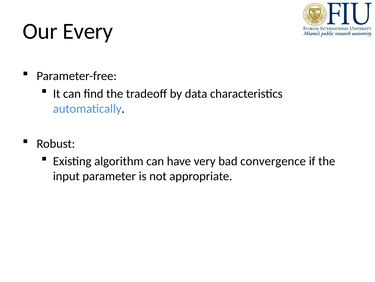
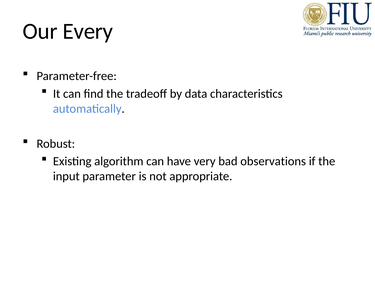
convergence: convergence -> observations
